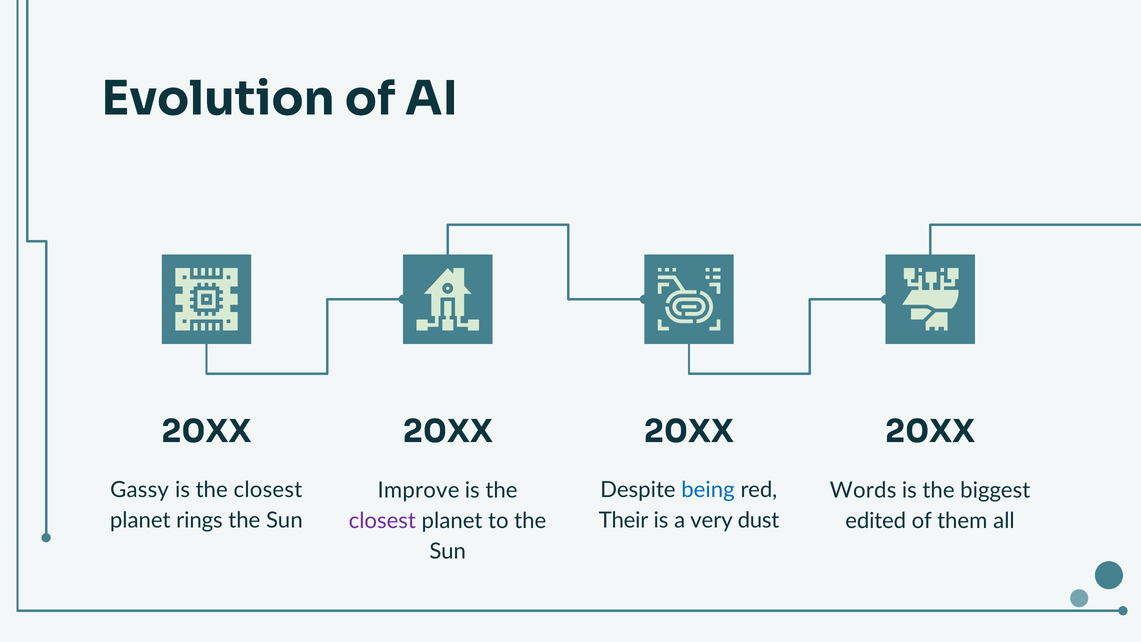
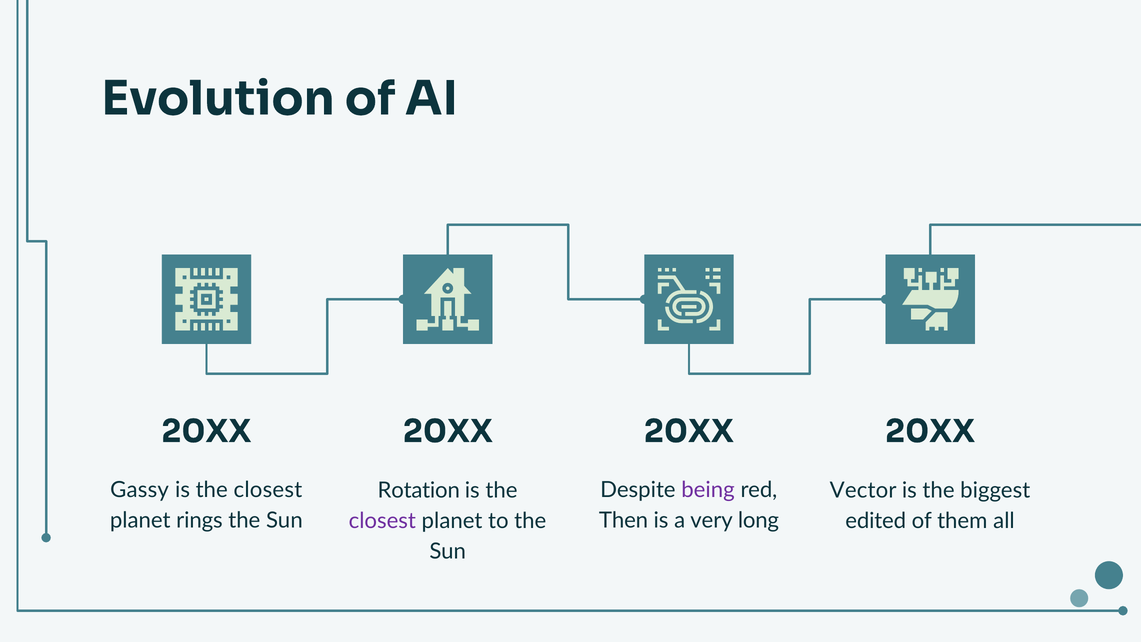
being colour: blue -> purple
Improve: Improve -> Rotation
Words: Words -> Vector
Their: Their -> Then
dust: dust -> long
